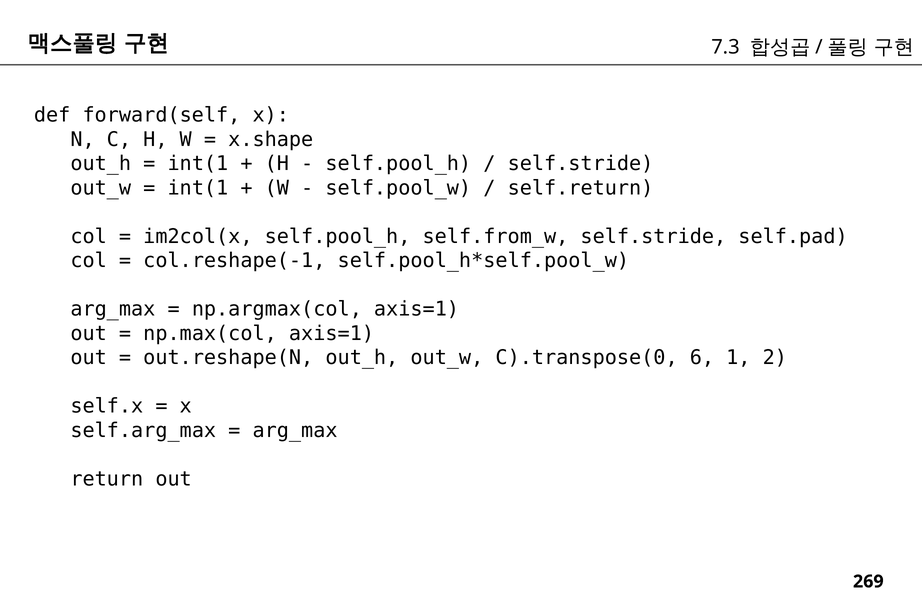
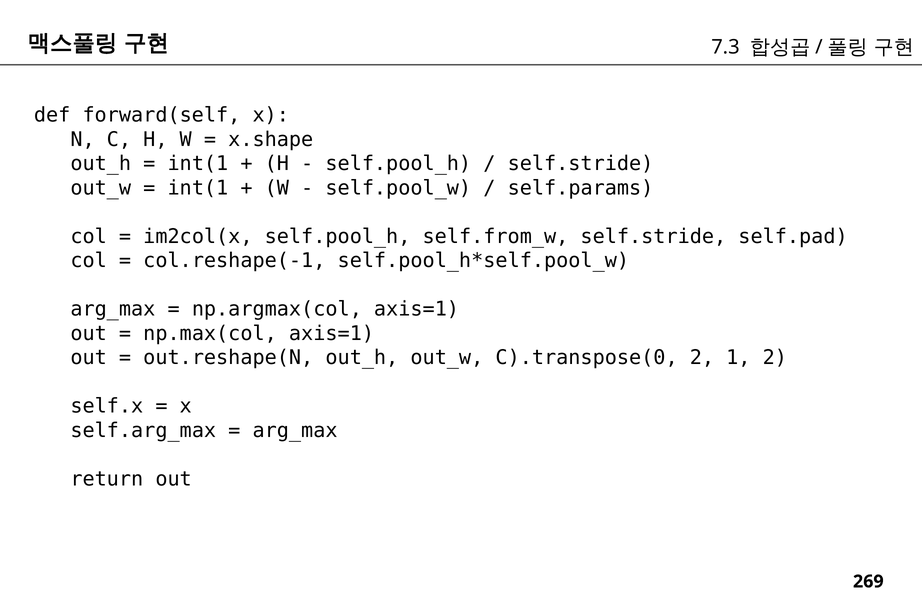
self.return: self.return -> self.params
C).transpose(0 6: 6 -> 2
